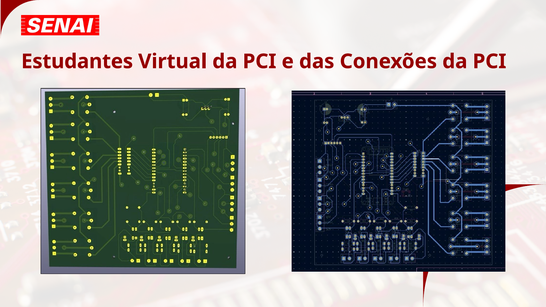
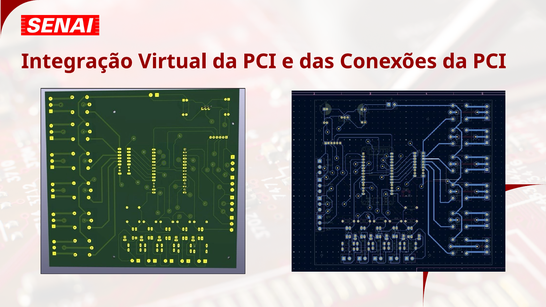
Estudantes: Estudantes -> Integração
